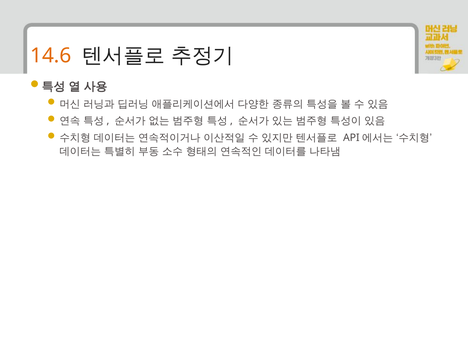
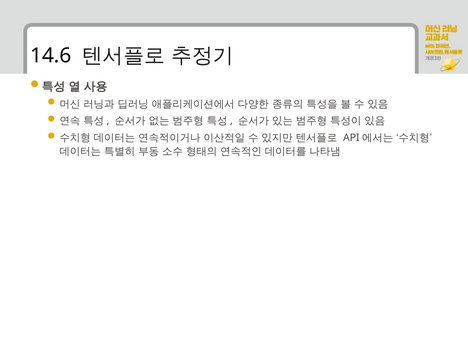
14.6 colour: orange -> black
